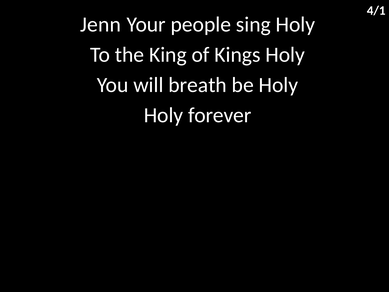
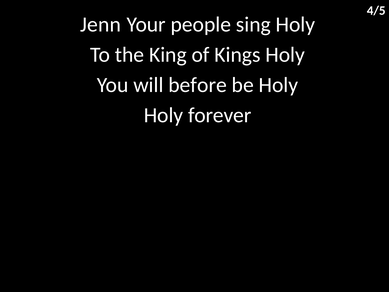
4/1: 4/1 -> 4/5
breath: breath -> before
